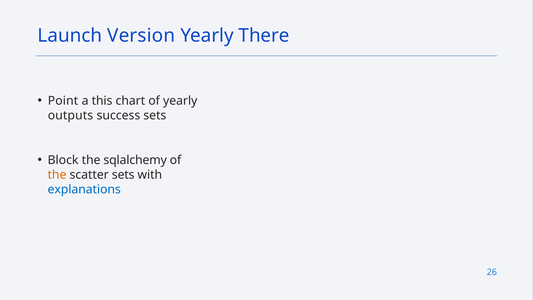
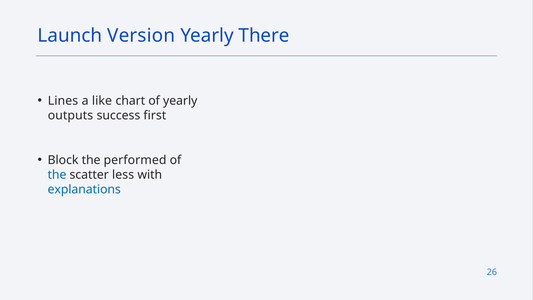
Point: Point -> Lines
this: this -> like
success sets: sets -> first
sqlalchemy: sqlalchemy -> performed
the at (57, 175) colour: orange -> blue
scatter sets: sets -> less
